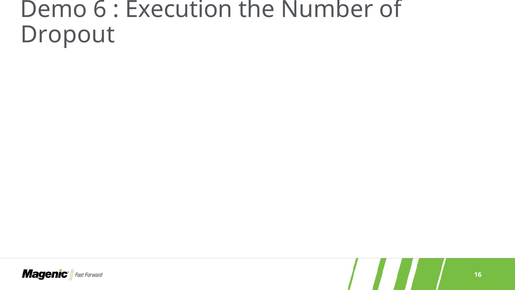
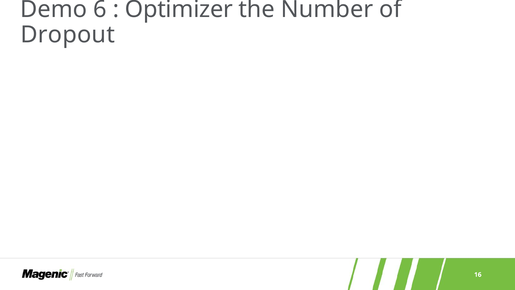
Execution: Execution -> Optimizer
